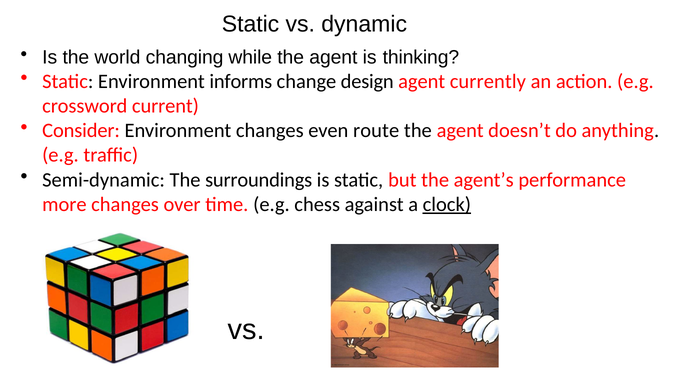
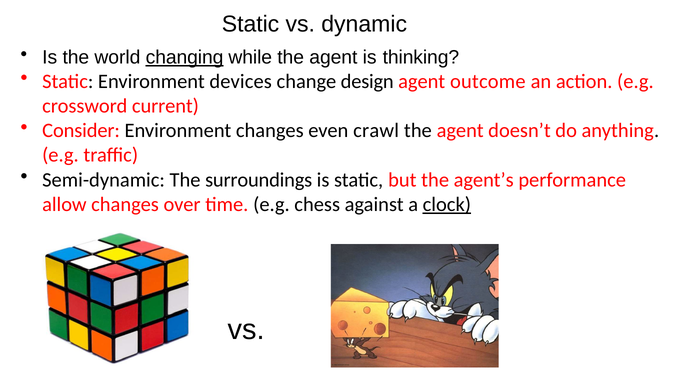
changing underline: none -> present
informs: informs -> devices
currently: currently -> outcome
route: route -> crawl
more: more -> allow
